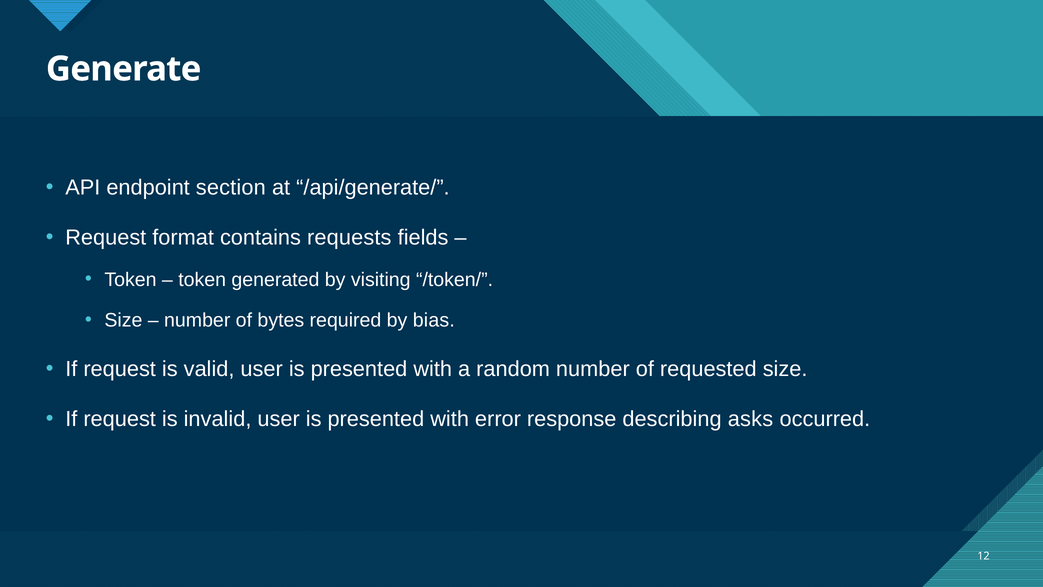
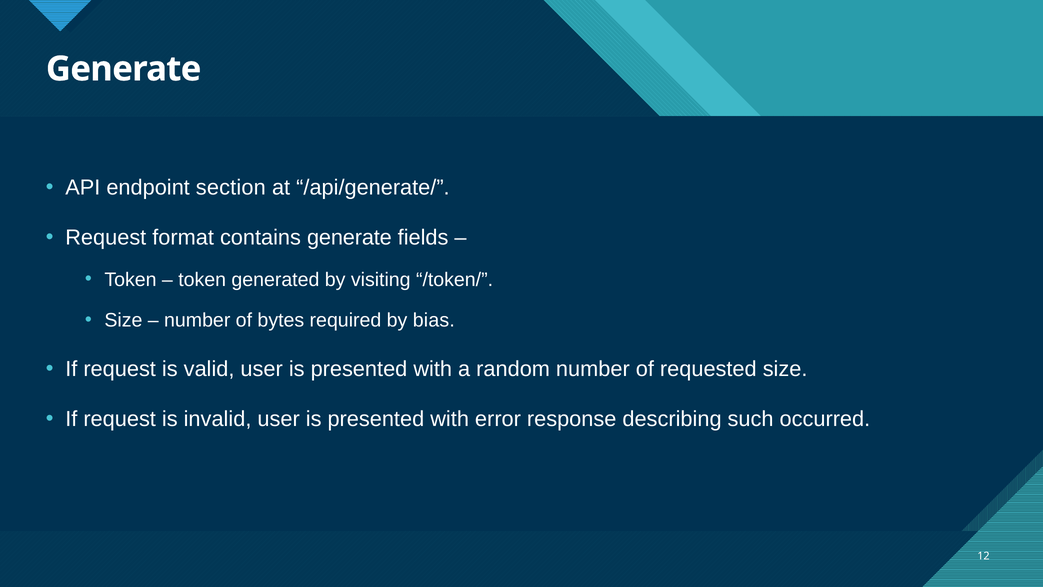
contains requests: requests -> generate
asks: asks -> such
